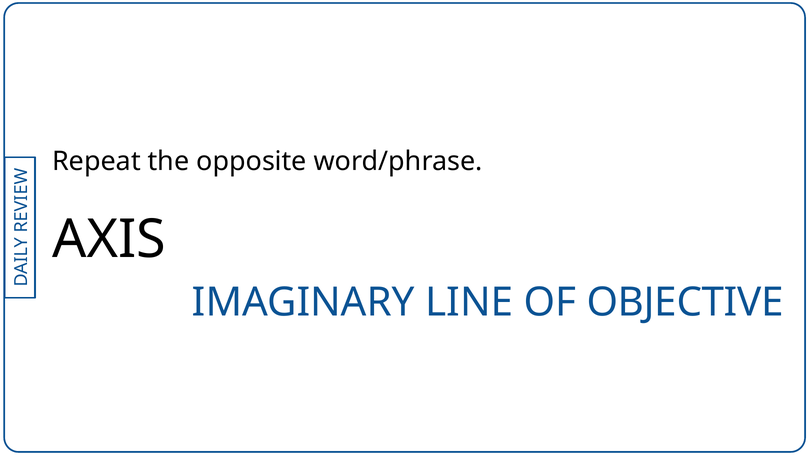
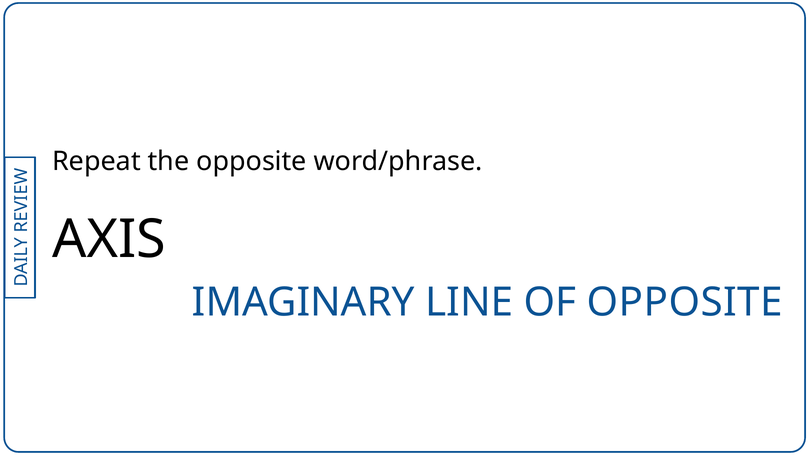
OF OBJECTIVE: OBJECTIVE -> OPPOSITE
